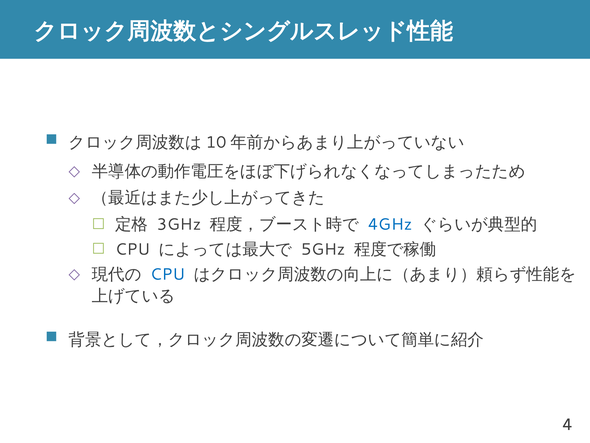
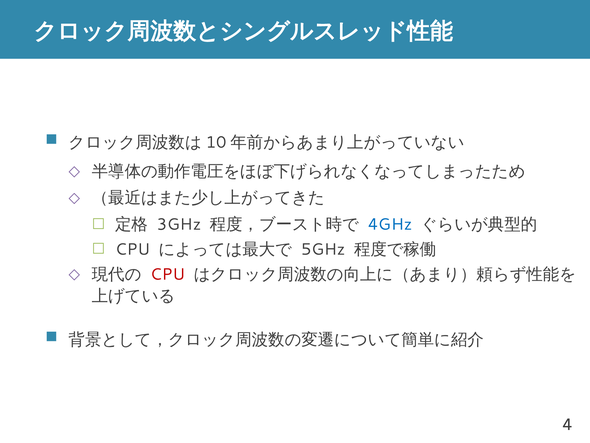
CPU at (168, 274) colour: blue -> red
